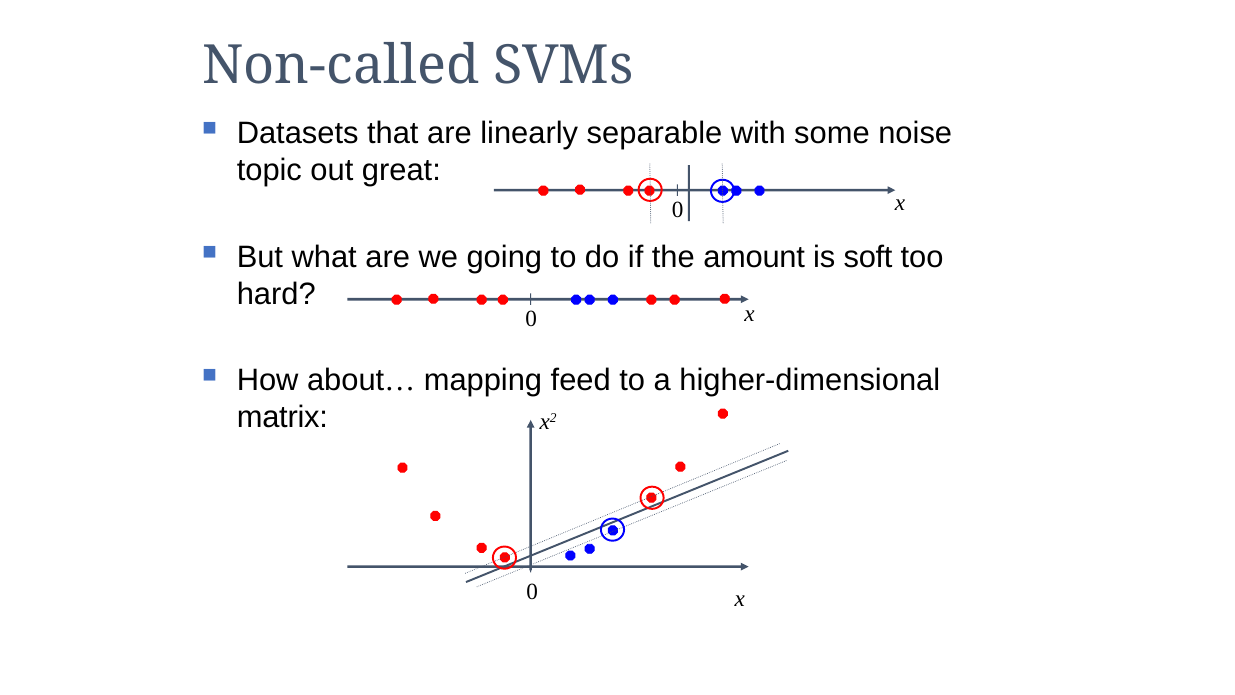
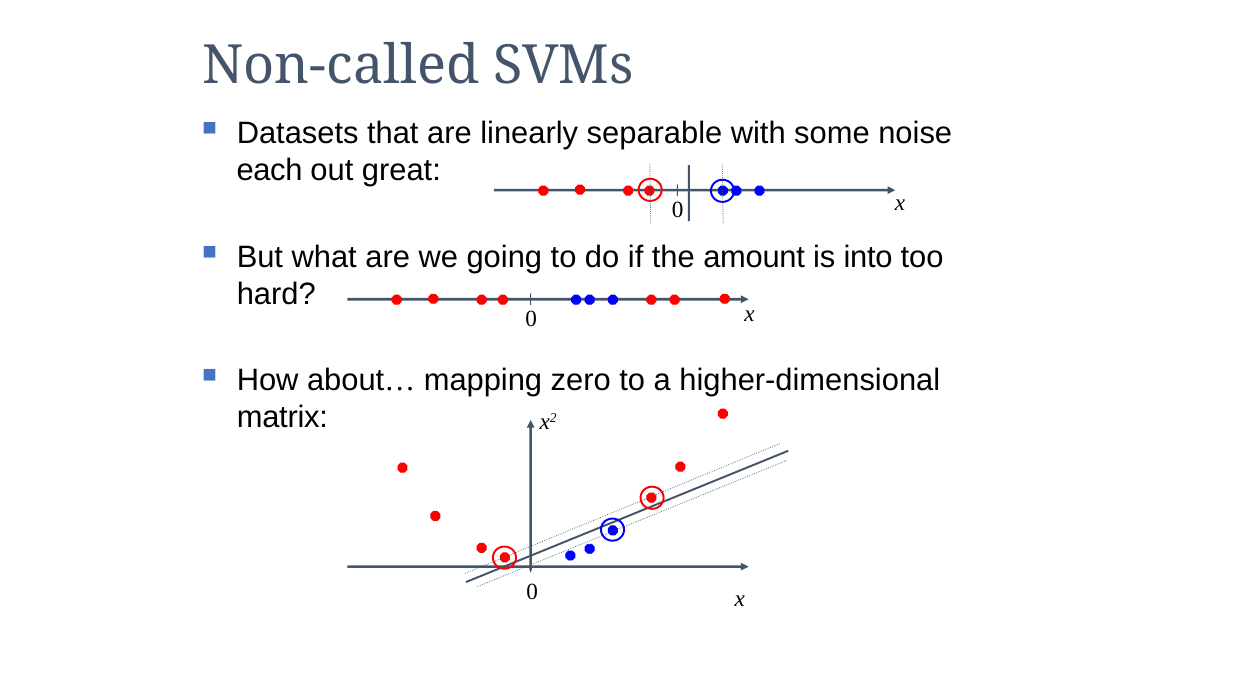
topic: topic -> each
soft: soft -> into
feed: feed -> zero
